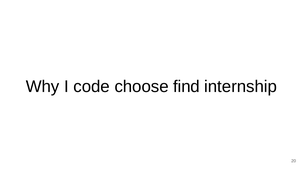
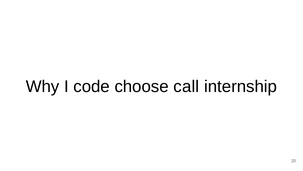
find: find -> call
